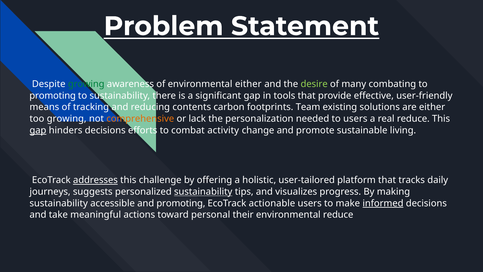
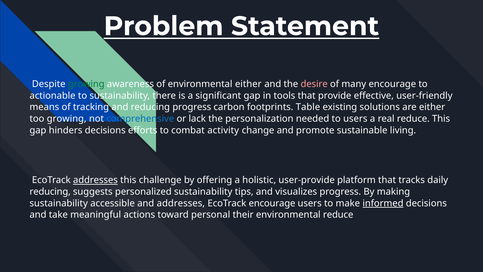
desire colour: light green -> pink
many combating: combating -> encourage
promoting at (53, 96): promoting -> actionable
reducing contents: contents -> progress
Team: Team -> Table
comprehensive colour: orange -> blue
gap at (38, 130) underline: present -> none
user-tailored: user-tailored -> user-provide
journeys at (50, 192): journeys -> reducing
sustainability at (203, 192) underline: present -> none
and promoting: promoting -> addresses
EcoTrack actionable: actionable -> encourage
